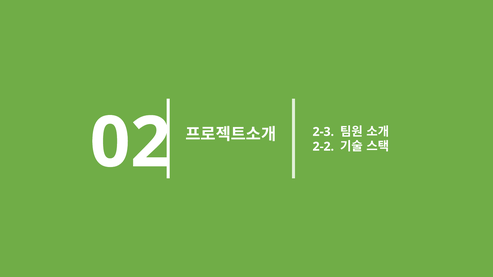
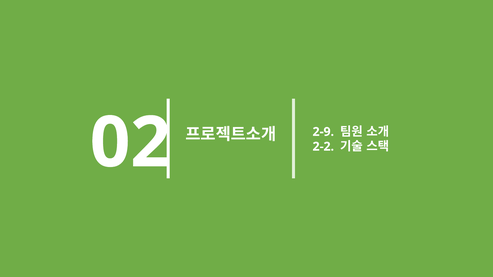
2-3: 2-3 -> 2-9
